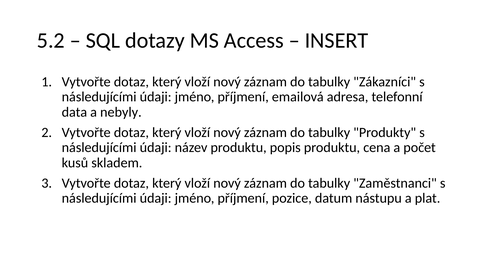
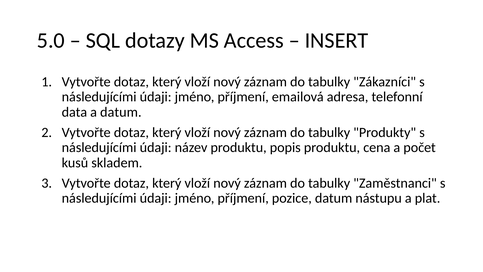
5.2: 5.2 -> 5.0
a nebyly: nebyly -> datum
